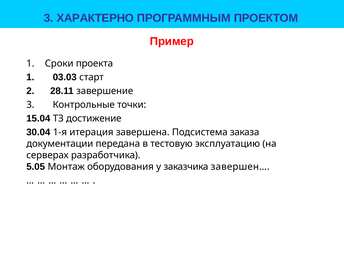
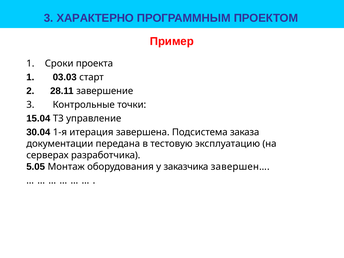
достижение: достижение -> управление
